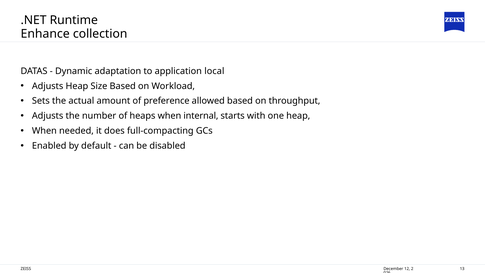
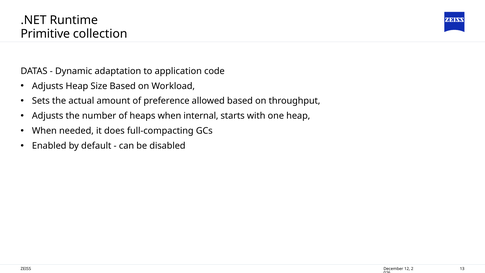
Enhance: Enhance -> Primitive
local: local -> code
